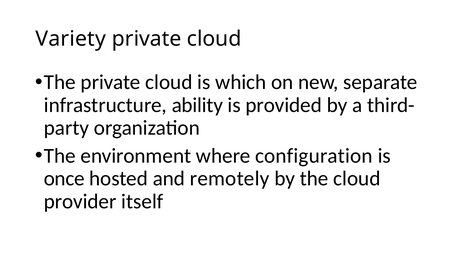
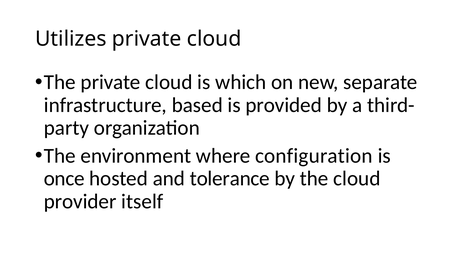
Variety: Variety -> Utilizes
ability: ability -> based
remotely: remotely -> tolerance
